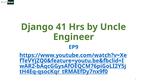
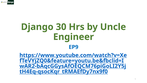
41: 41 -> 30
